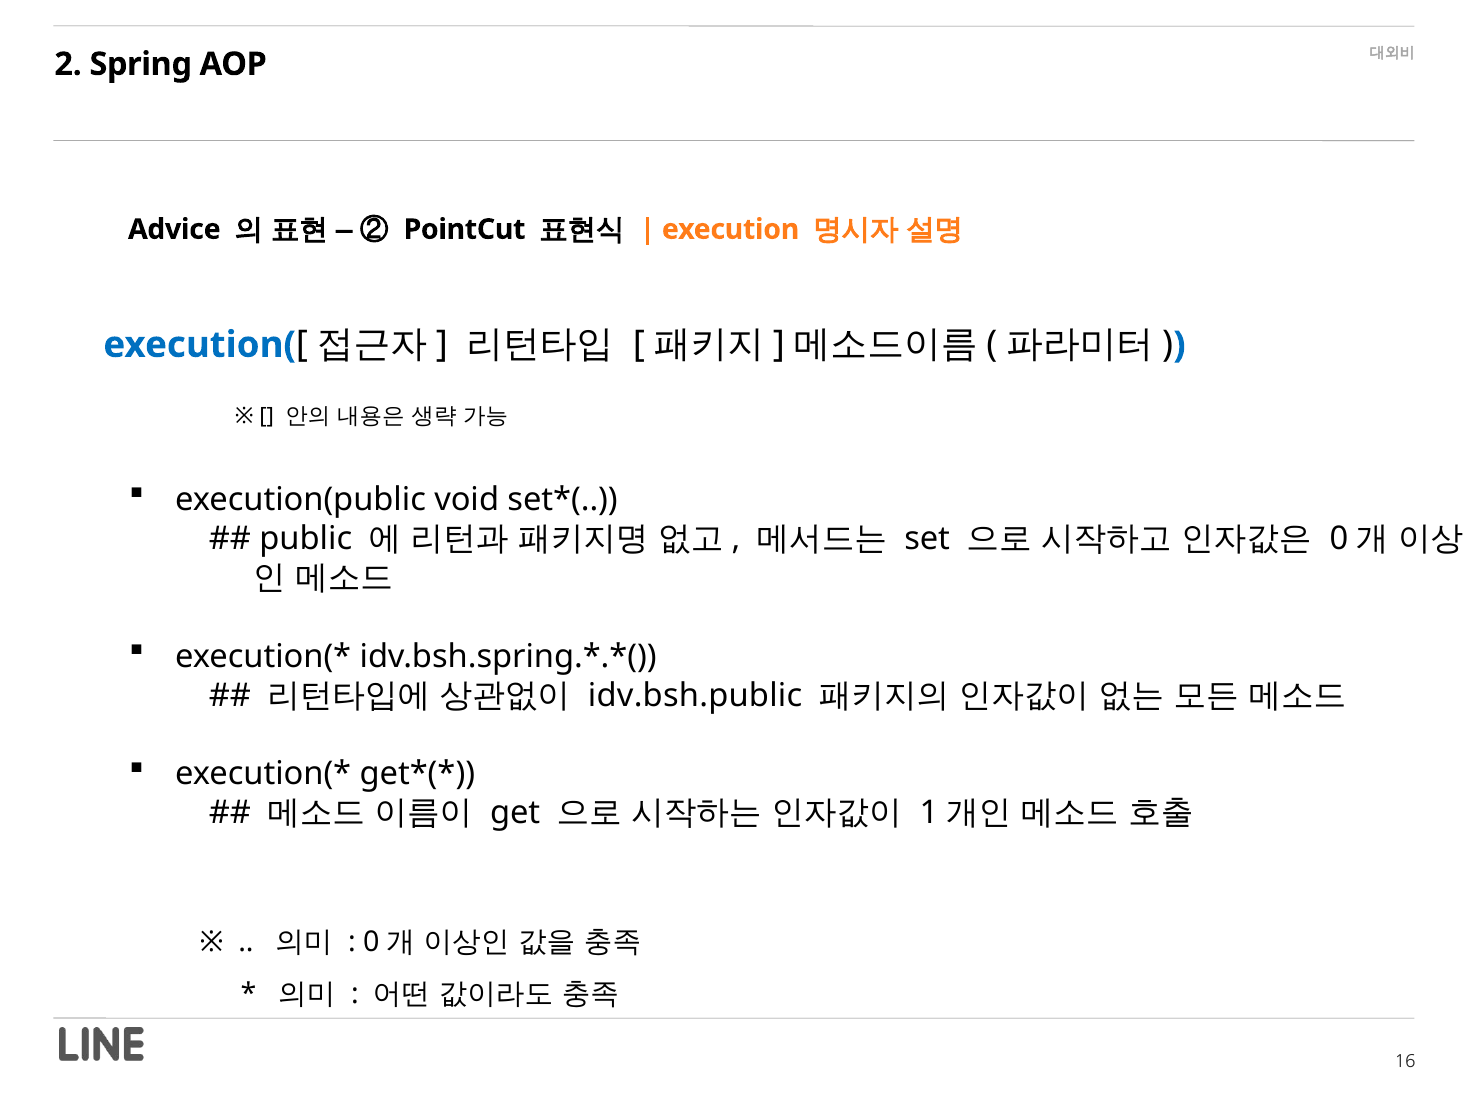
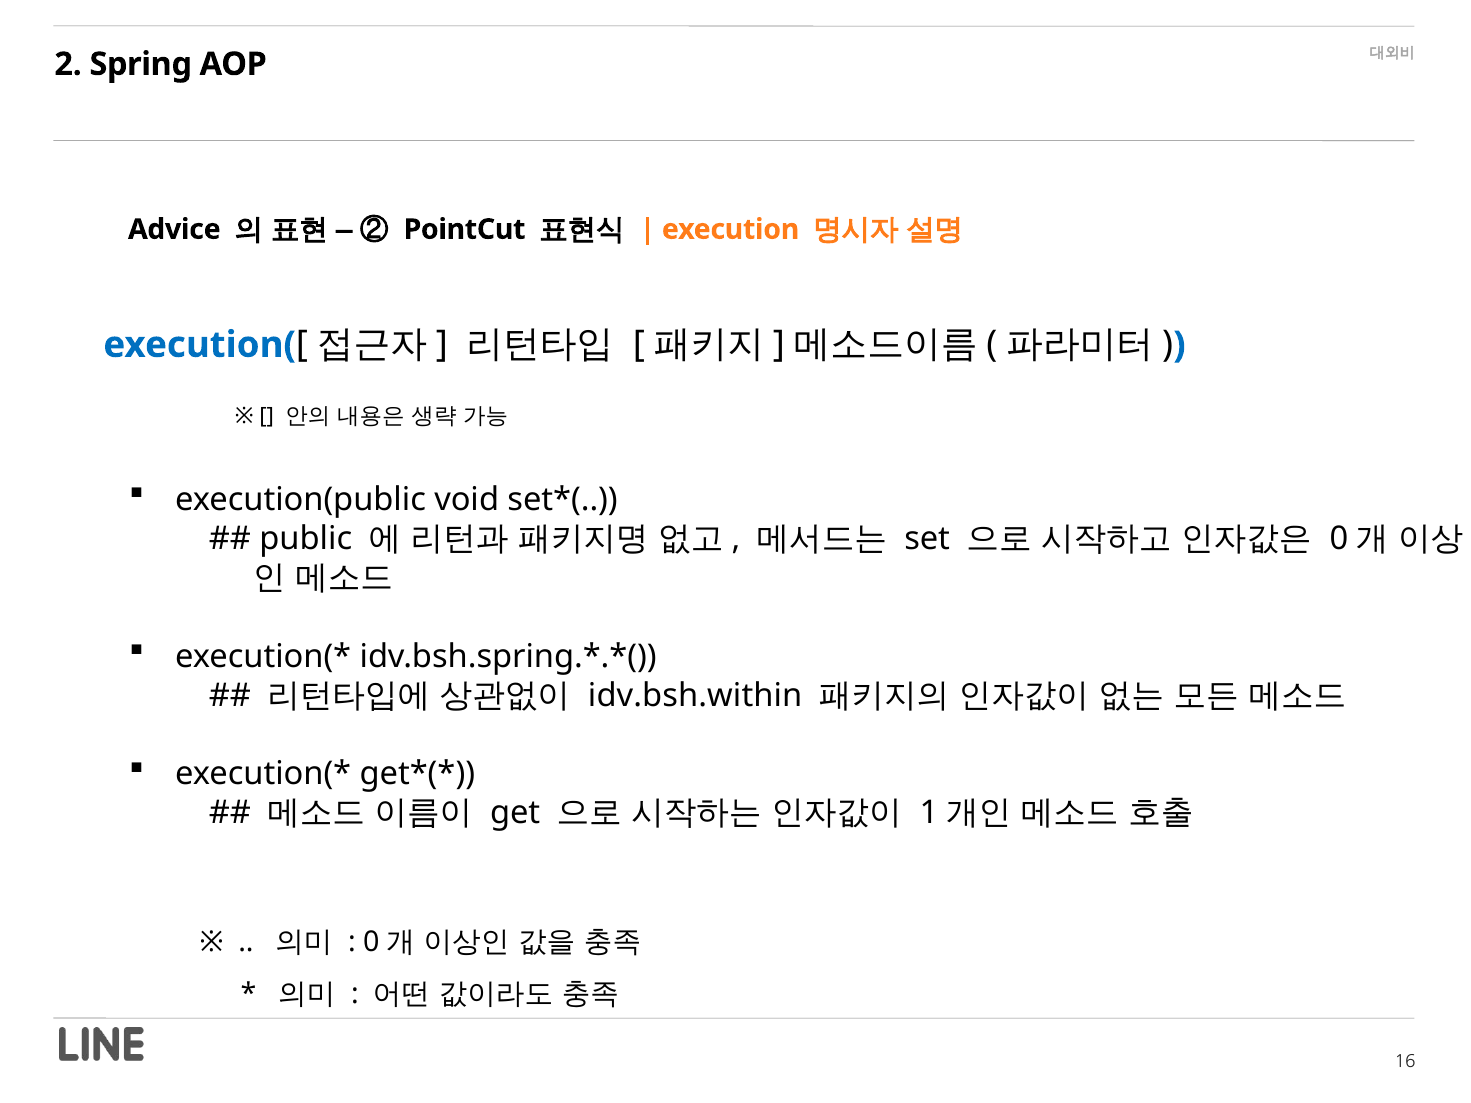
idv.bsh.public: idv.bsh.public -> idv.bsh.within
